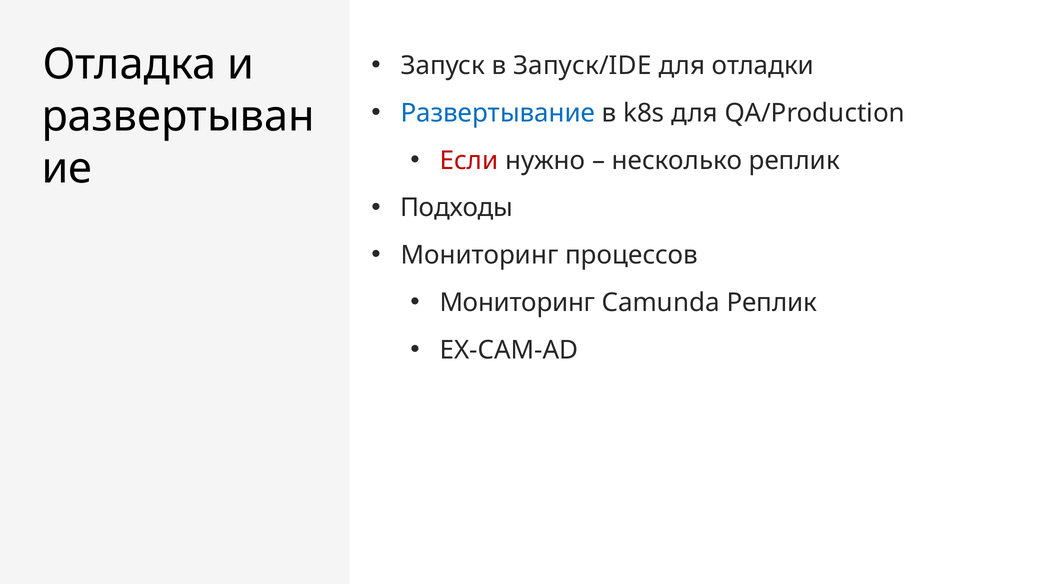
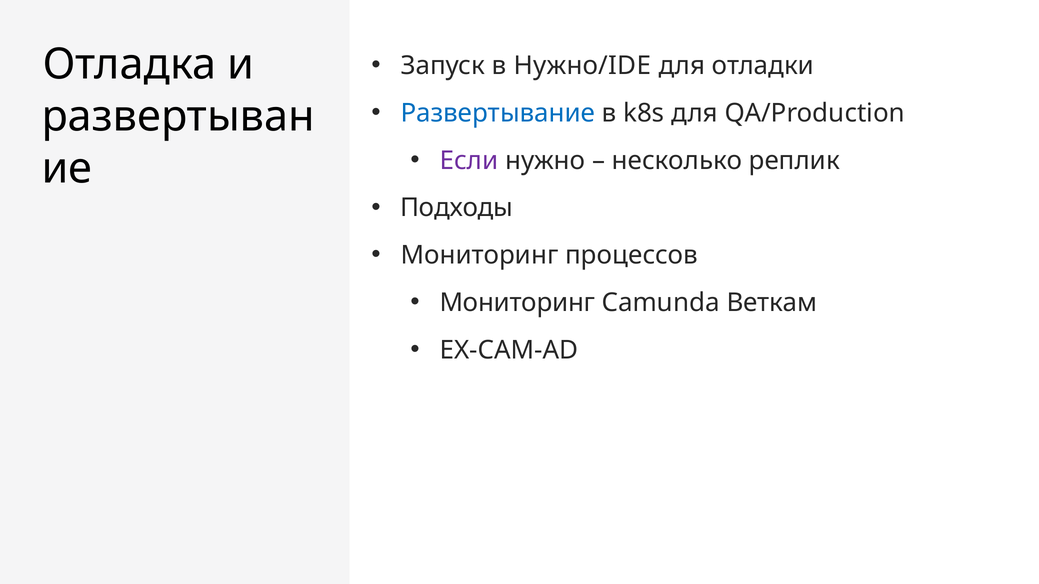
Запуск/IDE: Запуск/IDE -> Нужно/IDE
Если colour: red -> purple
Camunda Реплик: Реплик -> Веткам
